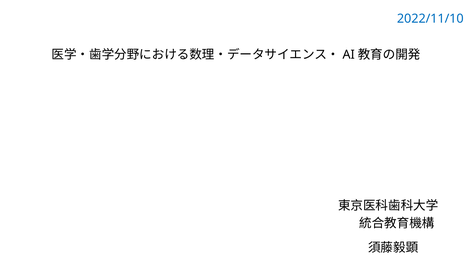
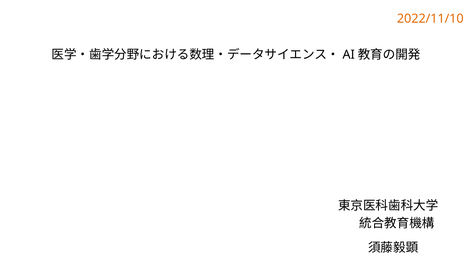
2022/11/10 colour: blue -> orange
